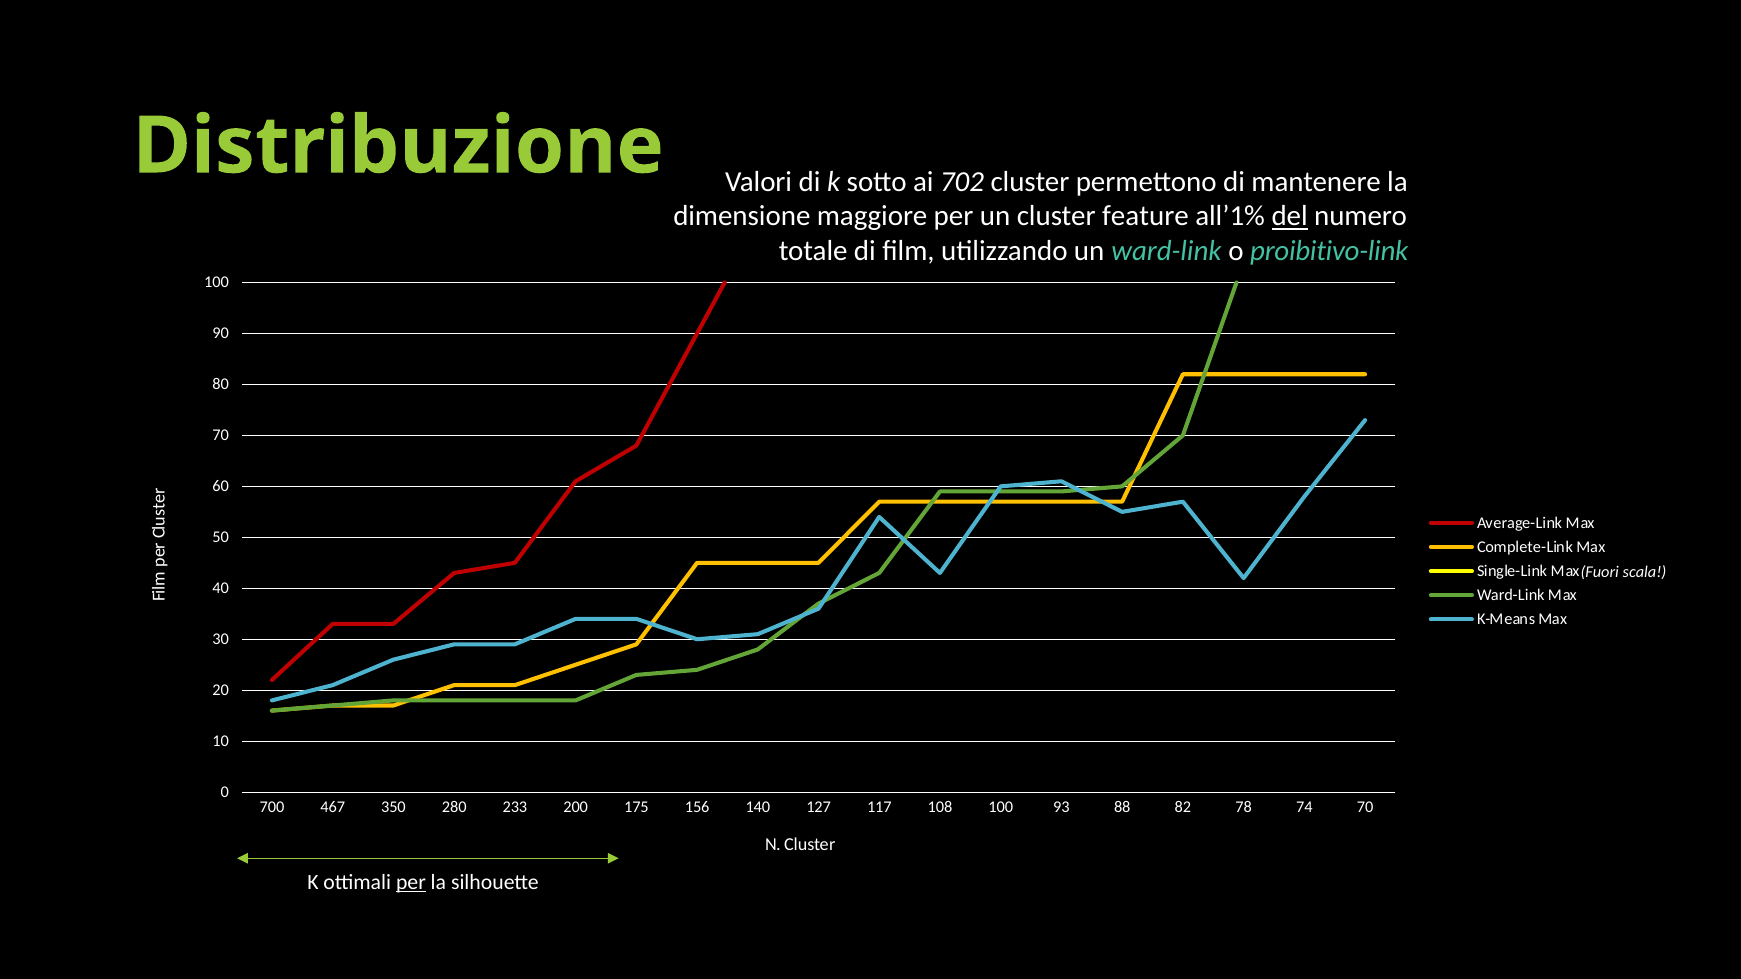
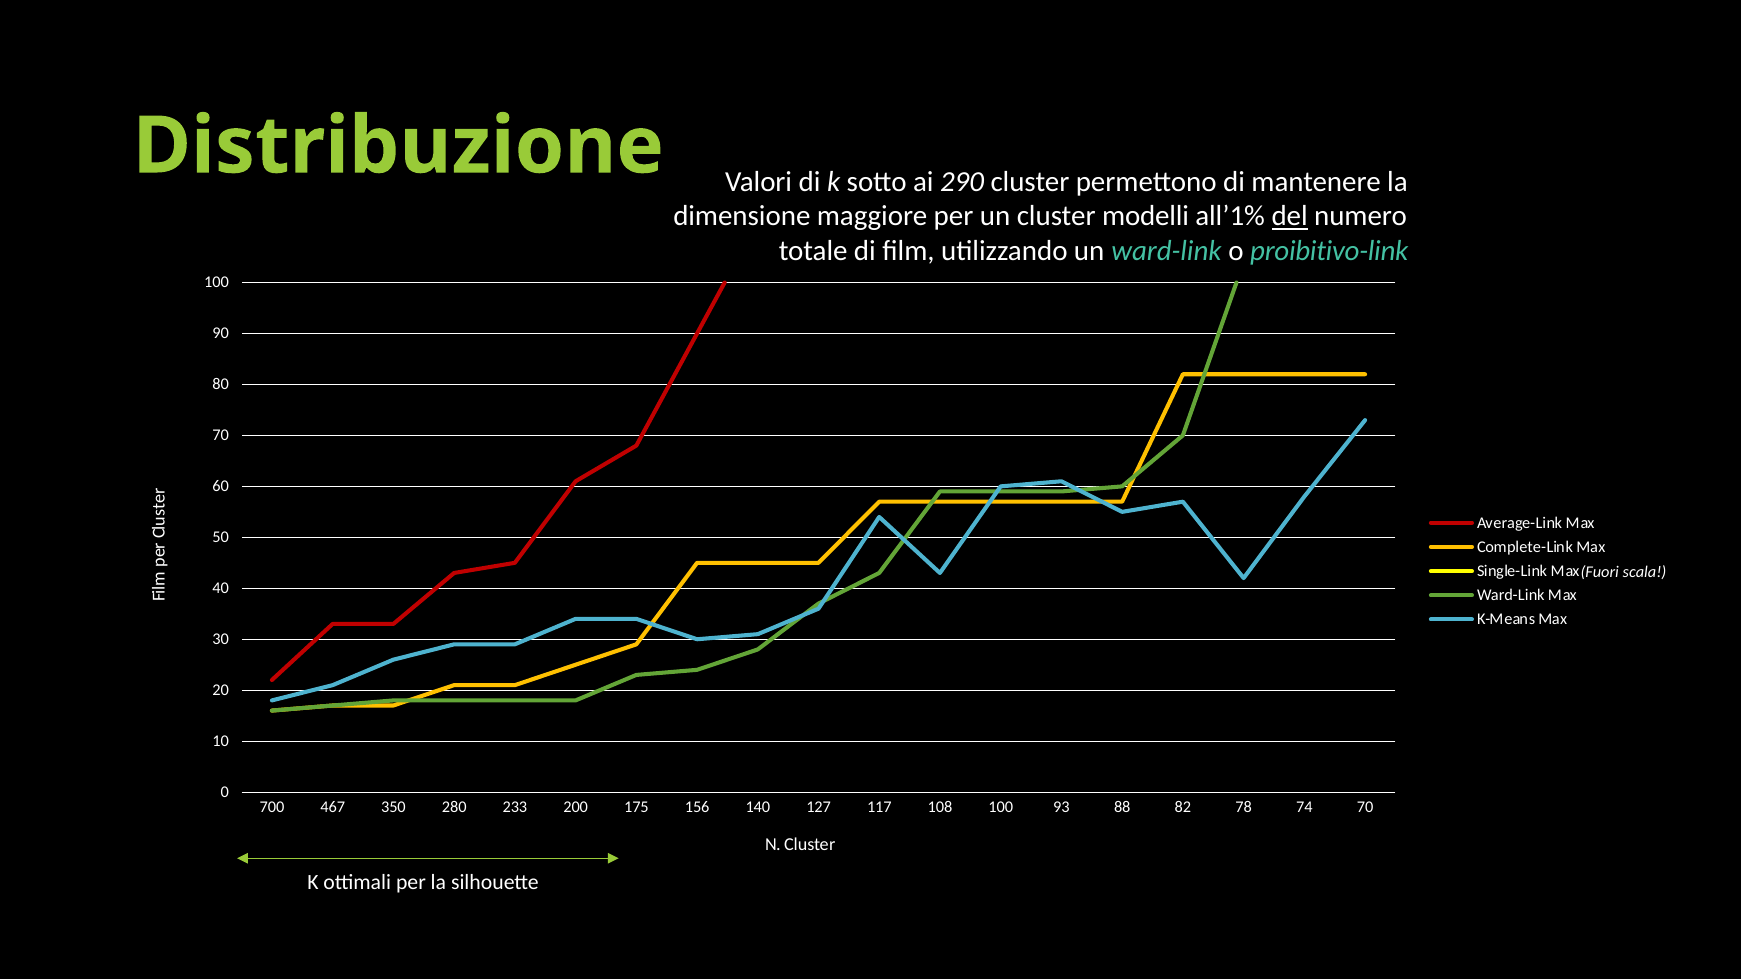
702: 702 -> 290
feature: feature -> modelli
per at (411, 883) underline: present -> none
